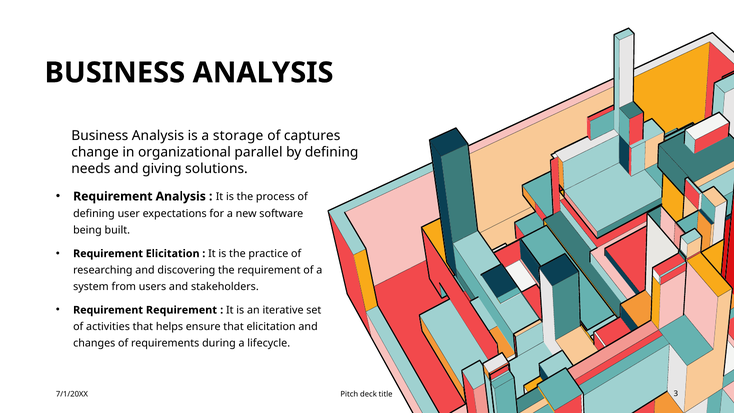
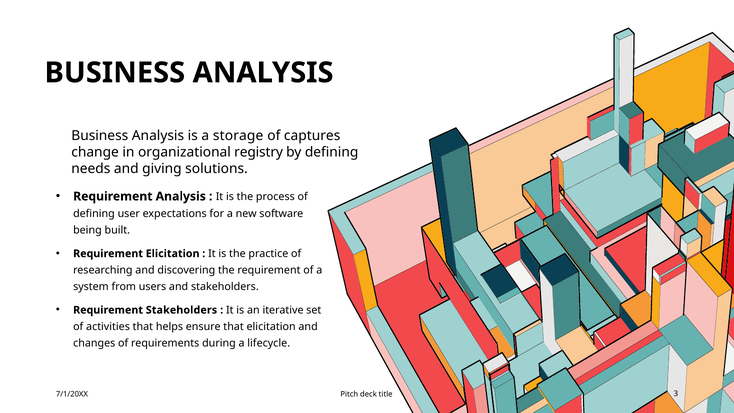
parallel: parallel -> registry
Requirement Requirement: Requirement -> Stakeholders
